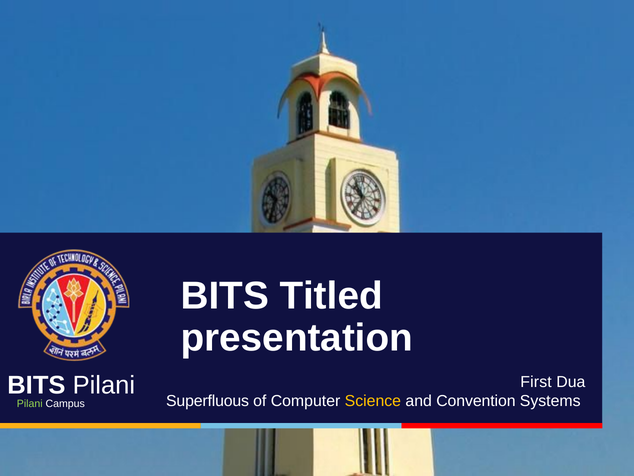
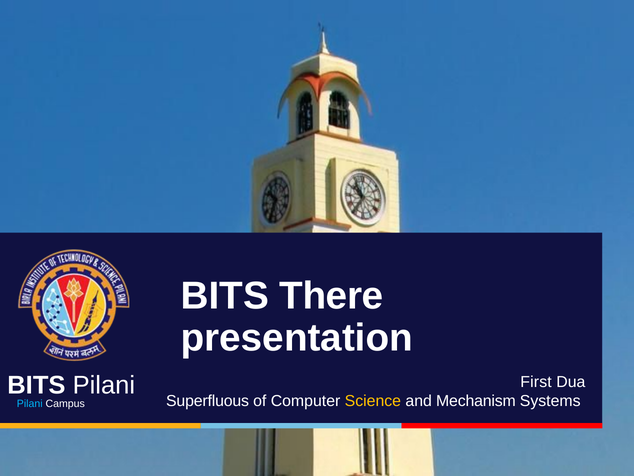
Titled: Titled -> There
Convention: Convention -> Mechanism
Pilani at (30, 403) colour: light green -> light blue
